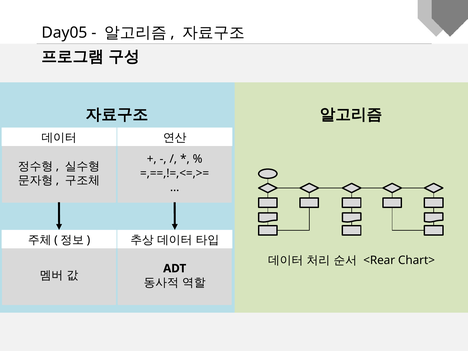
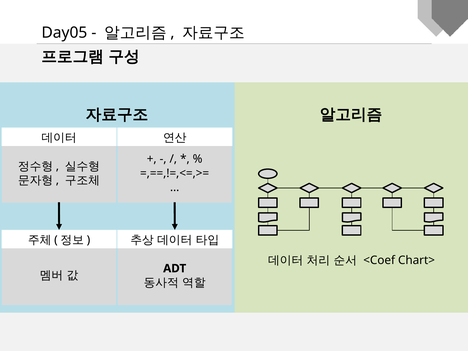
<Rear: <Rear -> <Coef
